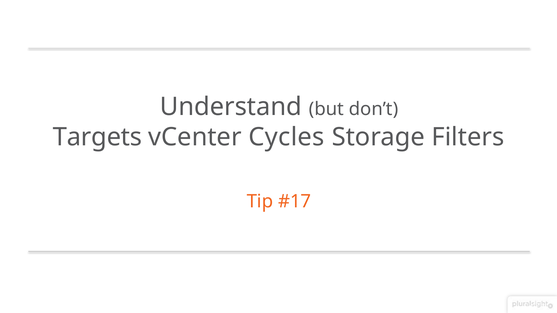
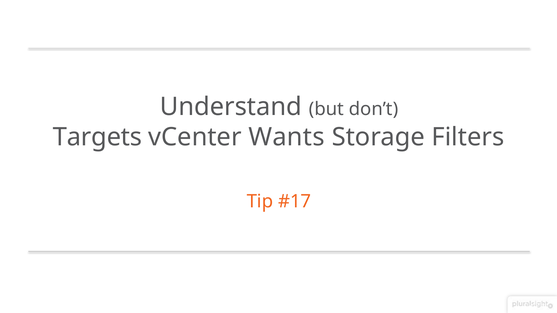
Cycles: Cycles -> Wants
